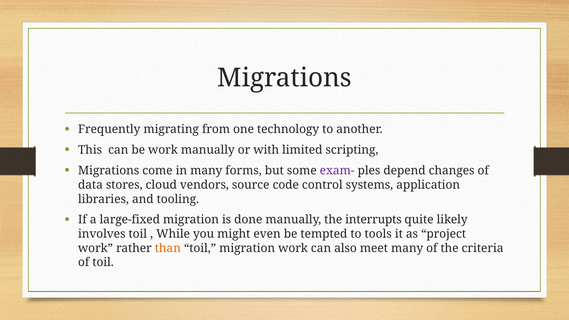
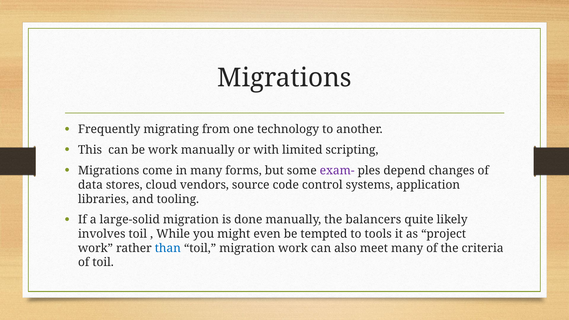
large-fixed: large-fixed -> large-solid
interrupts: interrupts -> balancers
than colour: orange -> blue
